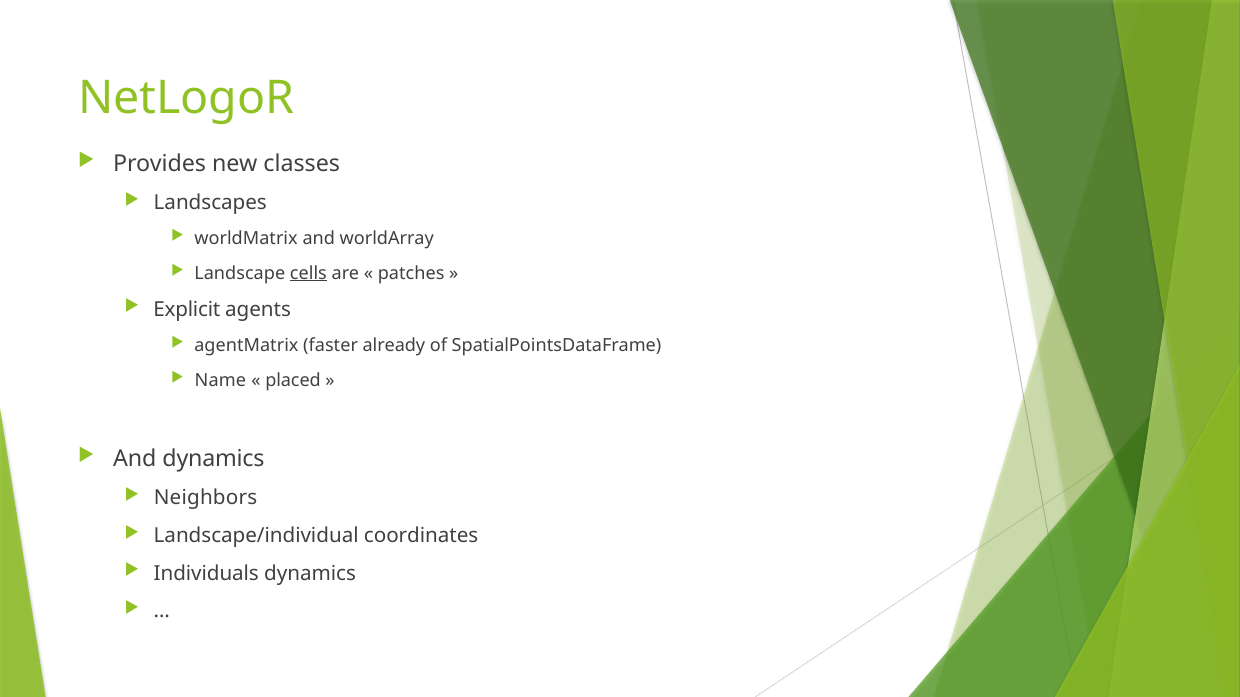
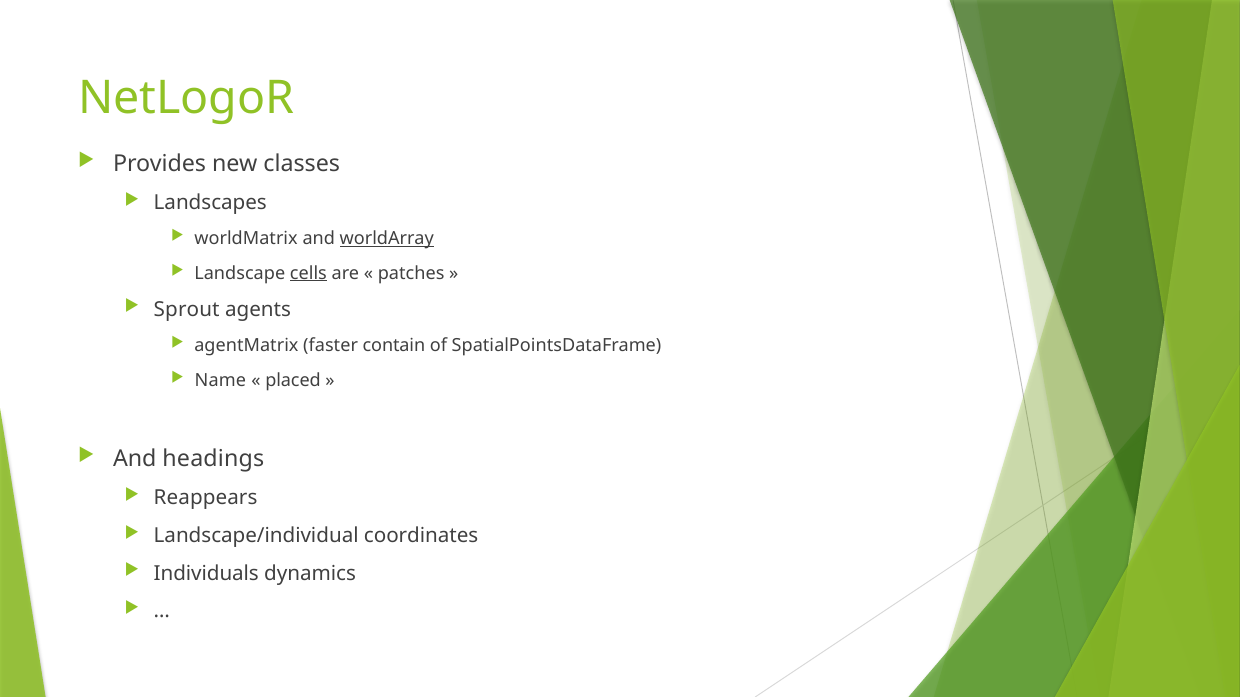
worldArray underline: none -> present
Explicit: Explicit -> Sprout
already: already -> contain
And dynamics: dynamics -> headings
Neighbors: Neighbors -> Reappears
